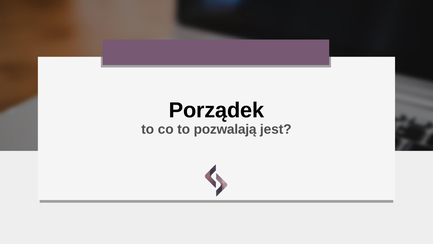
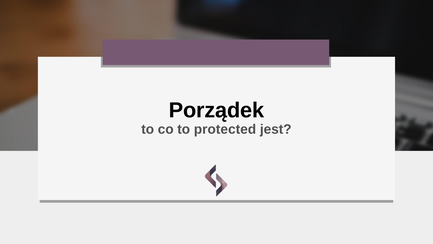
pozwalają: pozwalają -> protected
